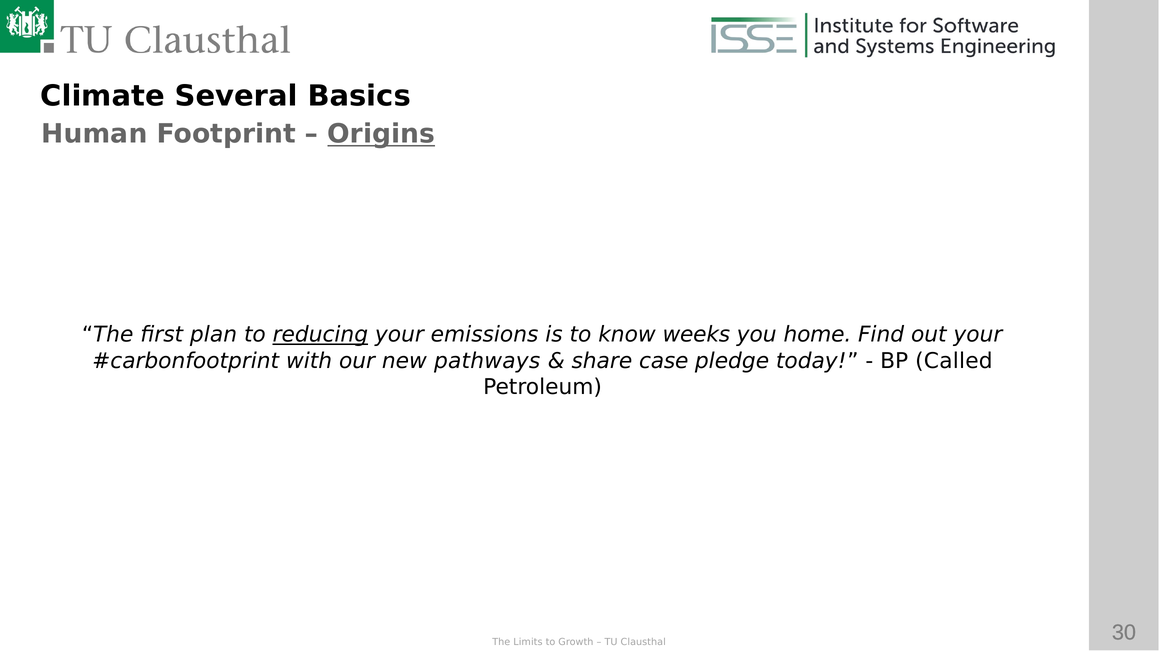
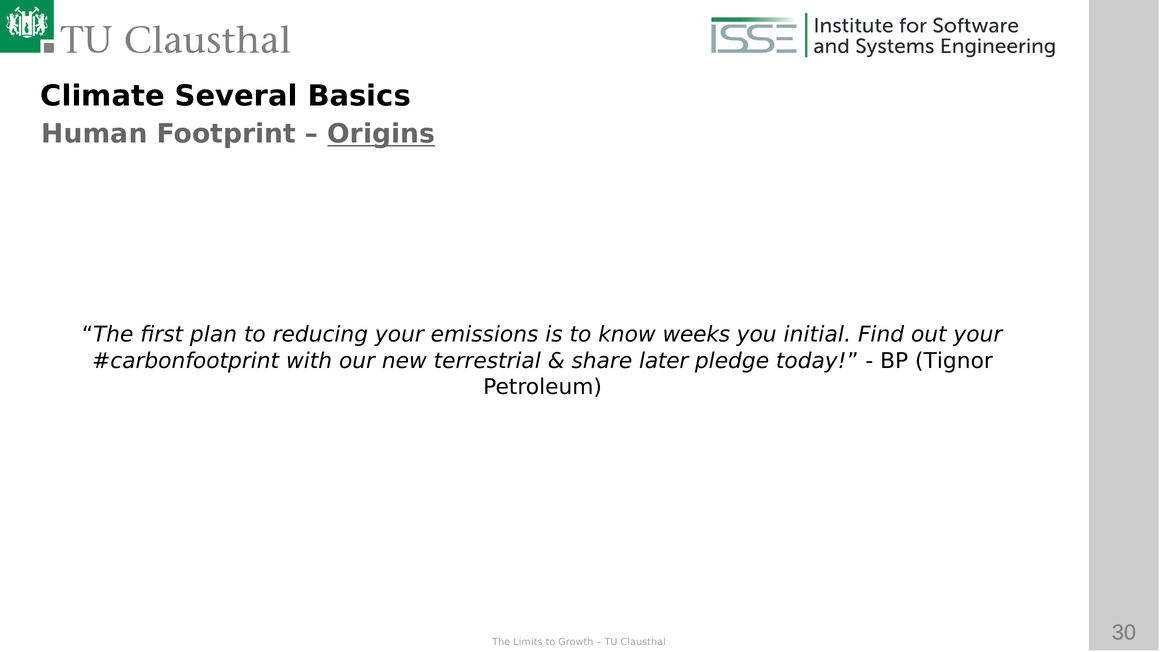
reducing underline: present -> none
home: home -> initial
pathways: pathways -> terrestrial
case: case -> later
Called: Called -> Tignor
